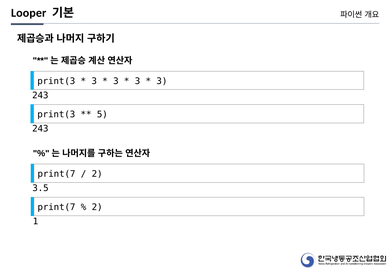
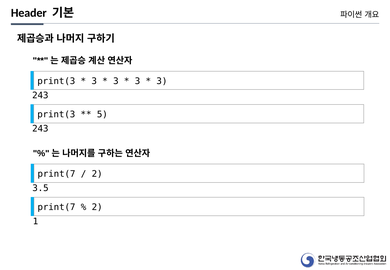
Looper: Looper -> Header
